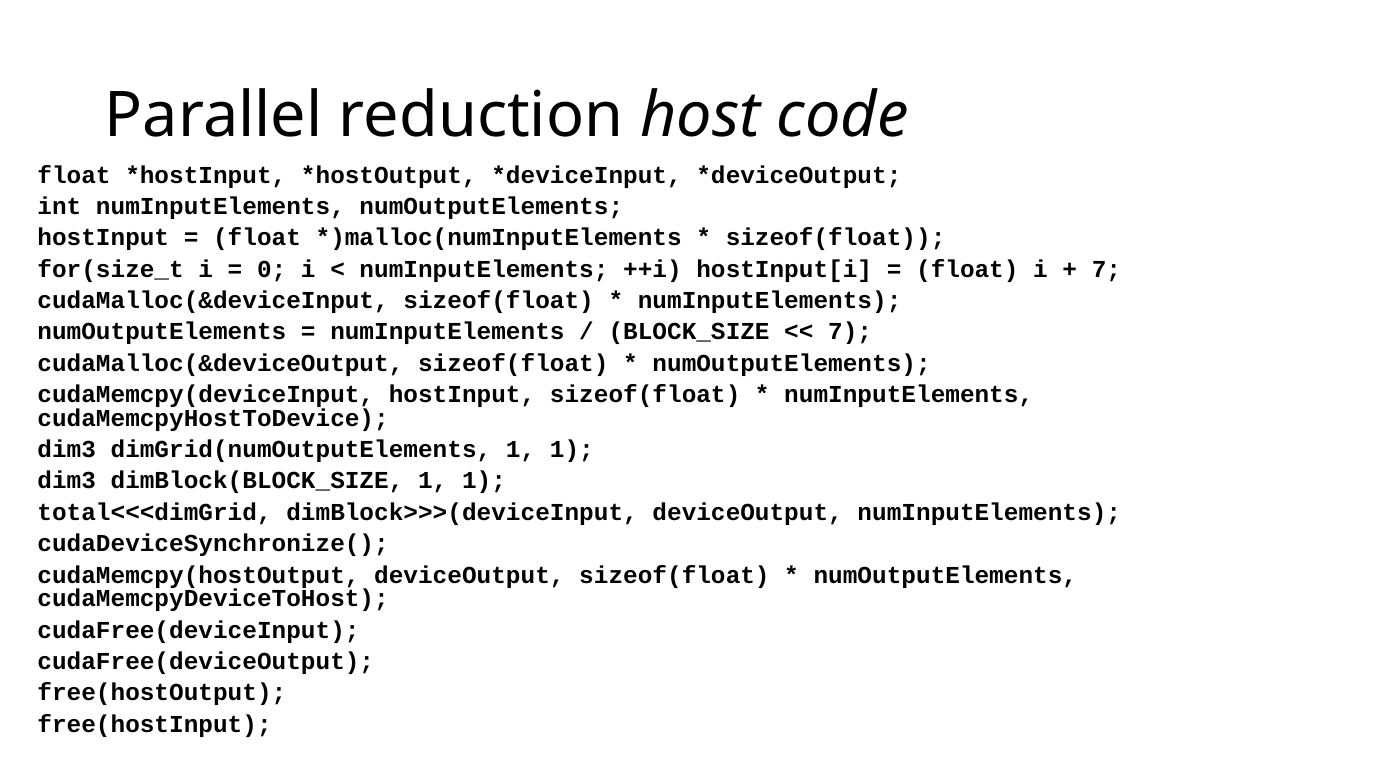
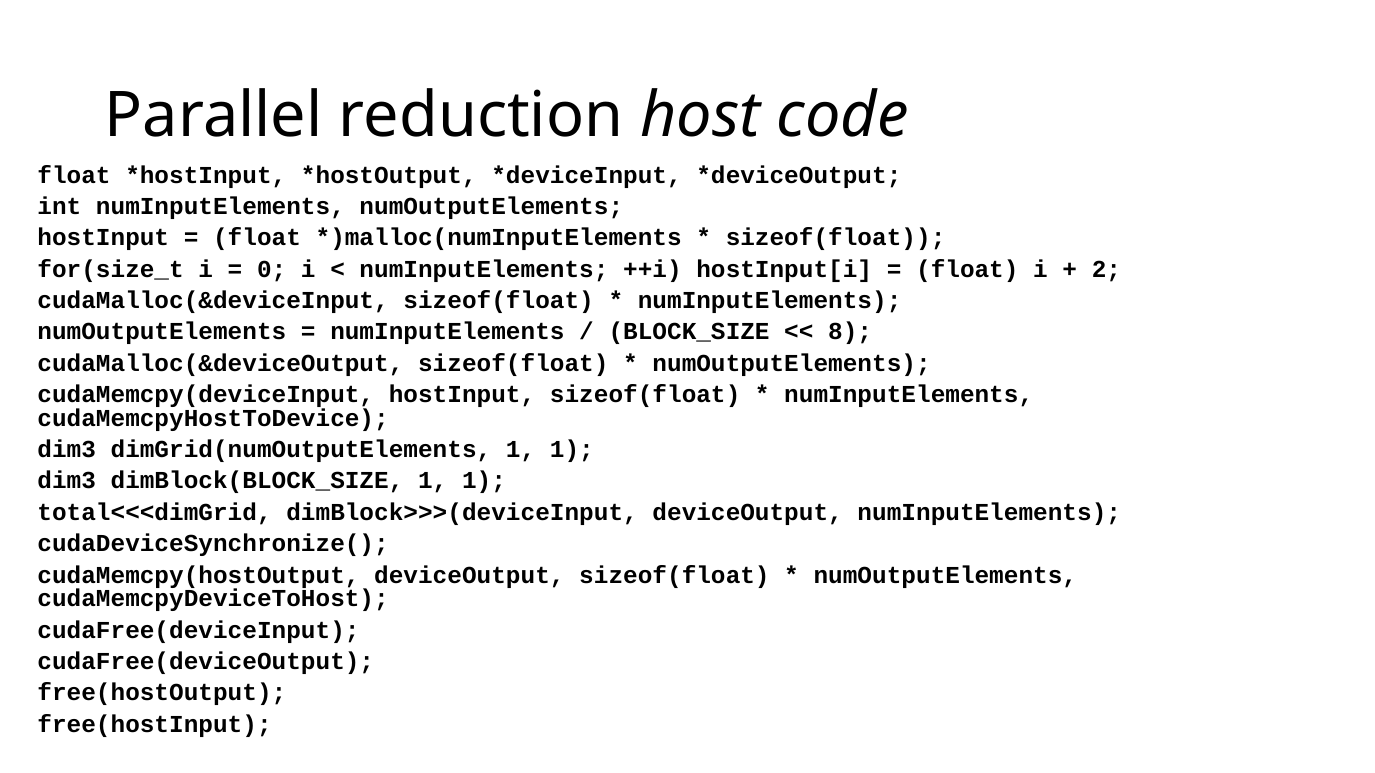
7 at (1106, 269): 7 -> 2
7 at (850, 332): 7 -> 8
